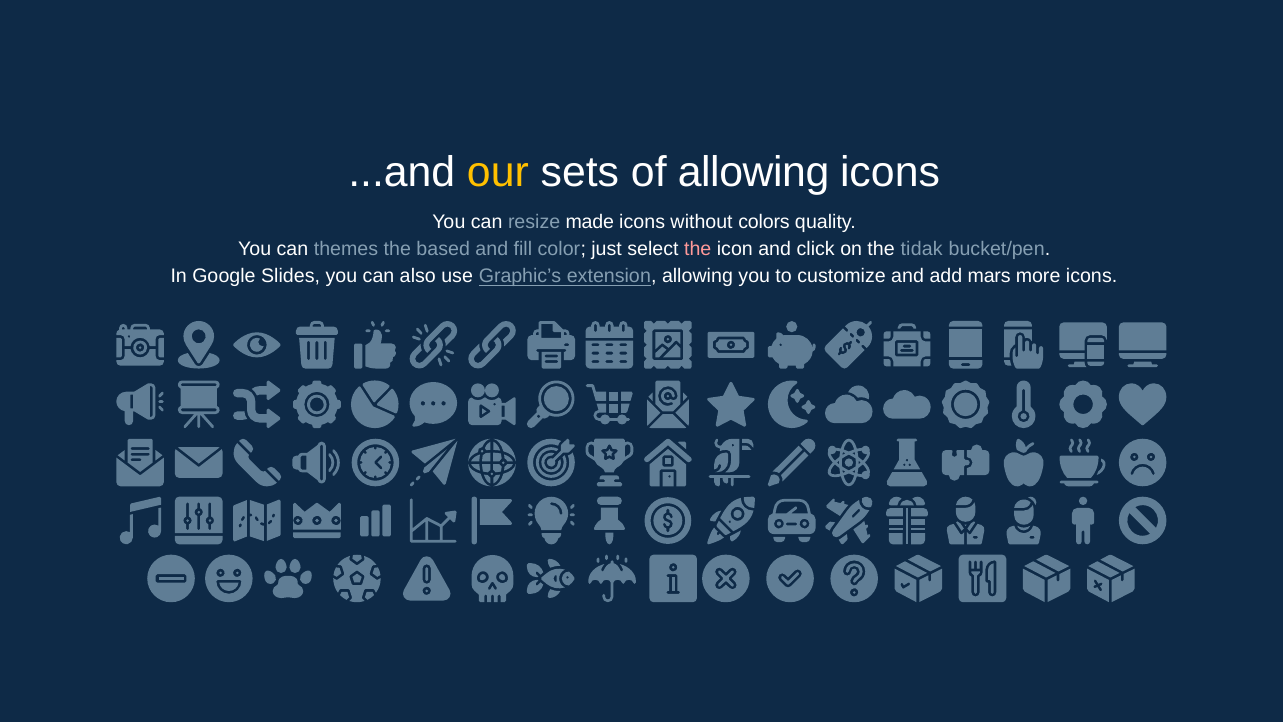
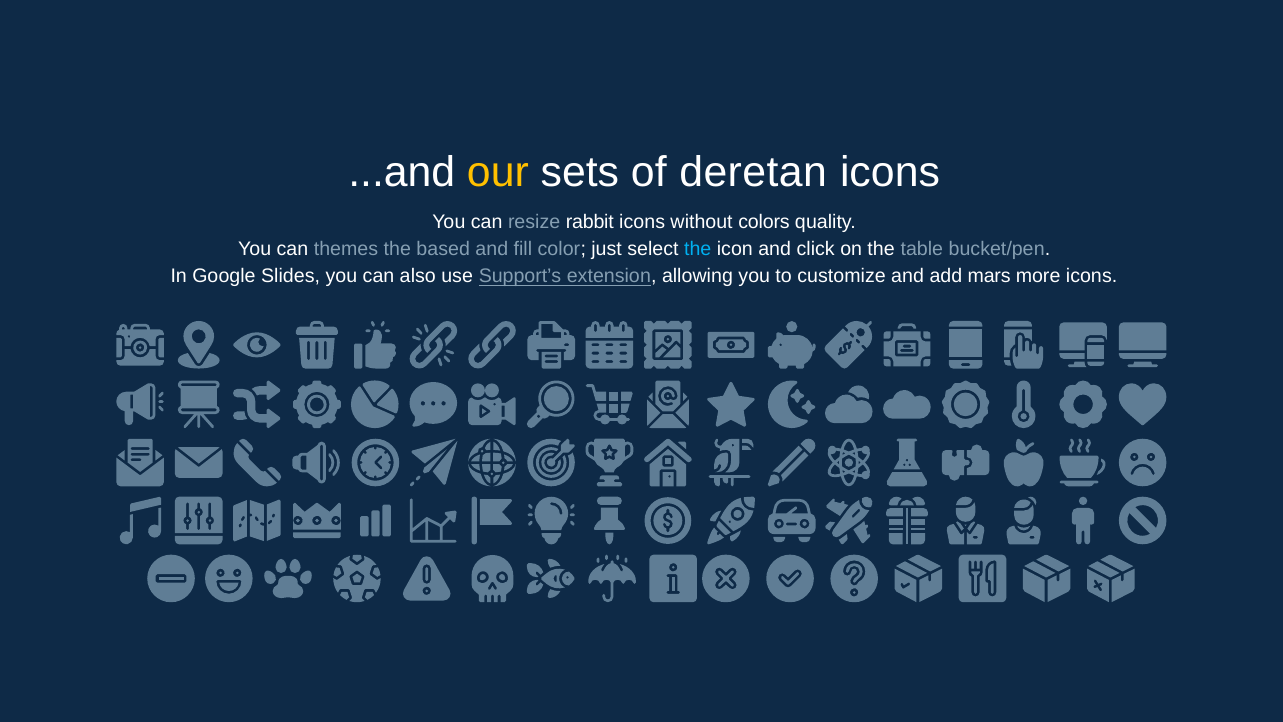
of allowing: allowing -> deretan
made: made -> rabbit
the at (698, 249) colour: pink -> light blue
tidak: tidak -> table
Graphic’s: Graphic’s -> Support’s
